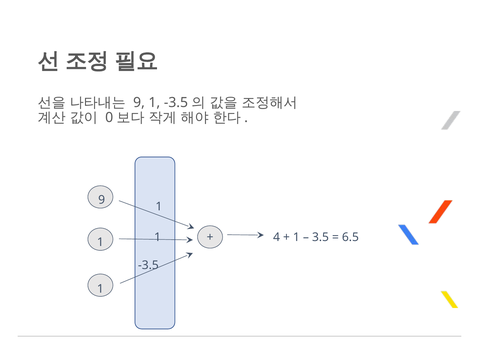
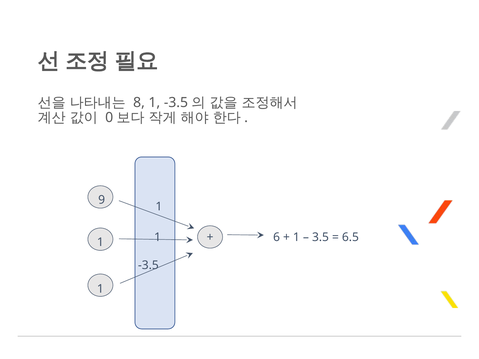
9 at (139, 103): 9 -> 8
4: 4 -> 6
